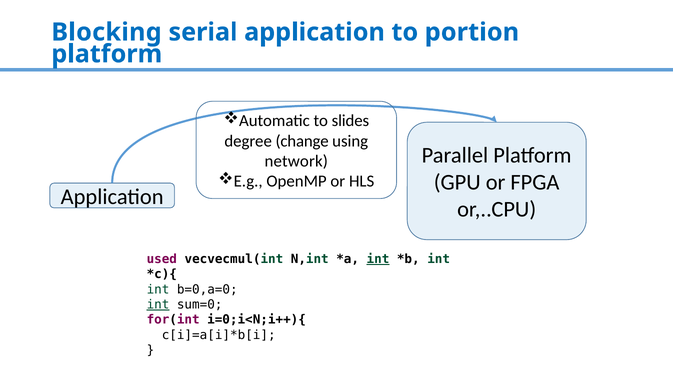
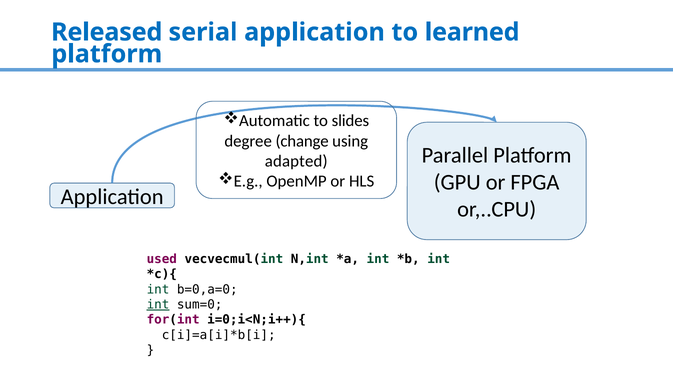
Blocking: Blocking -> Released
portion: portion -> learned
network: network -> adapted
int at (378, 259) underline: present -> none
